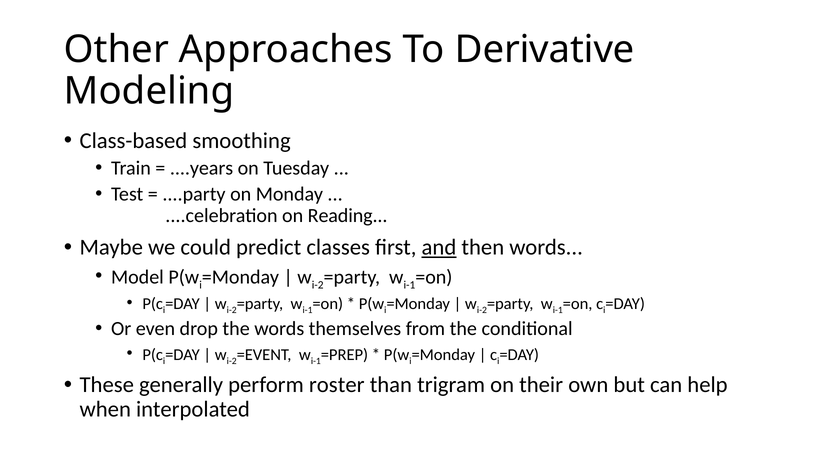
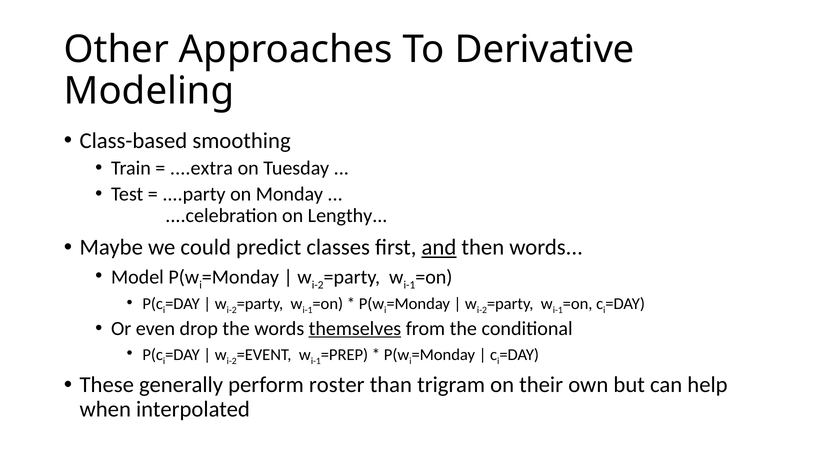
....years: ....years -> ....extra
Reading: Reading -> Lengthy
themselves underline: none -> present
